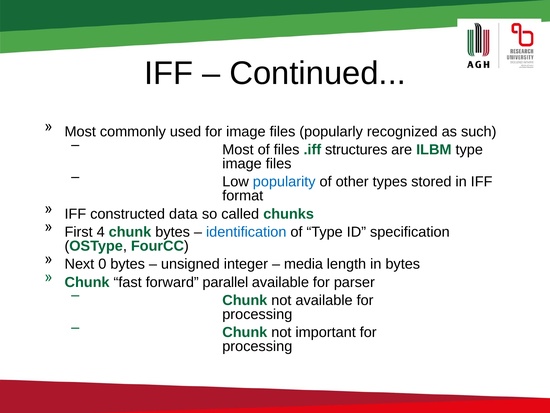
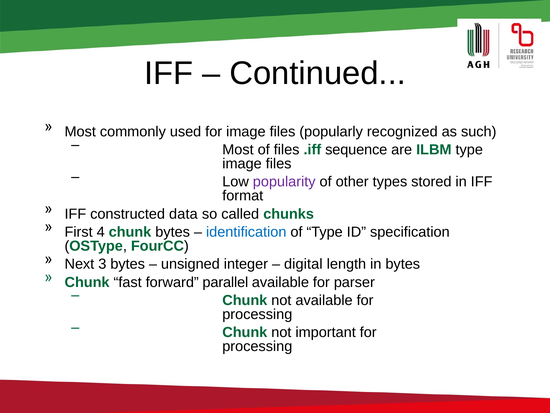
structures: structures -> sequence
popularity colour: blue -> purple
0: 0 -> 3
media: media -> digital
